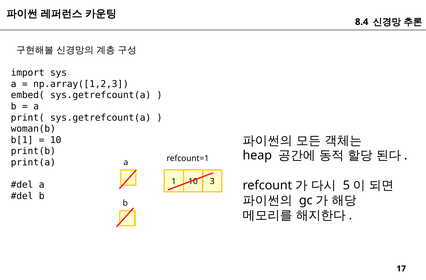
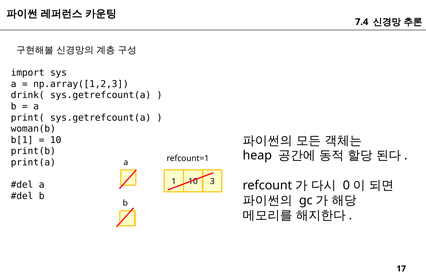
8.4: 8.4 -> 7.4
embed(: embed( -> drink(
5: 5 -> 0
